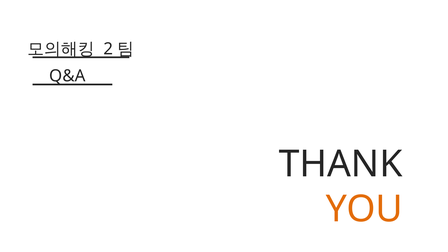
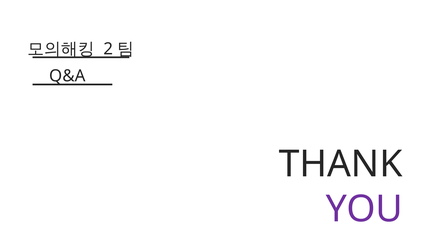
YOU colour: orange -> purple
